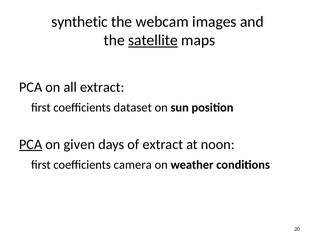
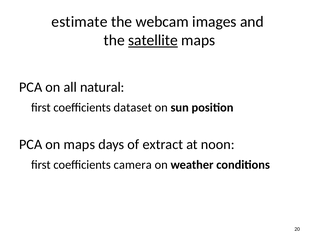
synthetic: synthetic -> estimate
all extract: extract -> natural
PCA at (31, 144) underline: present -> none
on given: given -> maps
